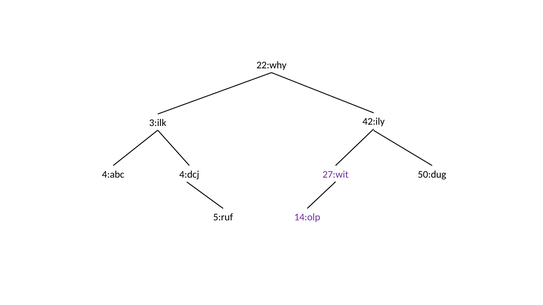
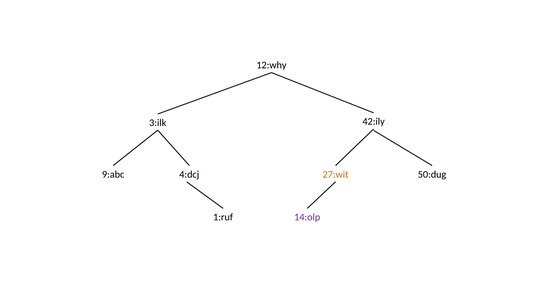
22:why: 22:why -> 12:why
4:abc: 4:abc -> 9:abc
27:wit colour: purple -> orange
5:ruf: 5:ruf -> 1:ruf
